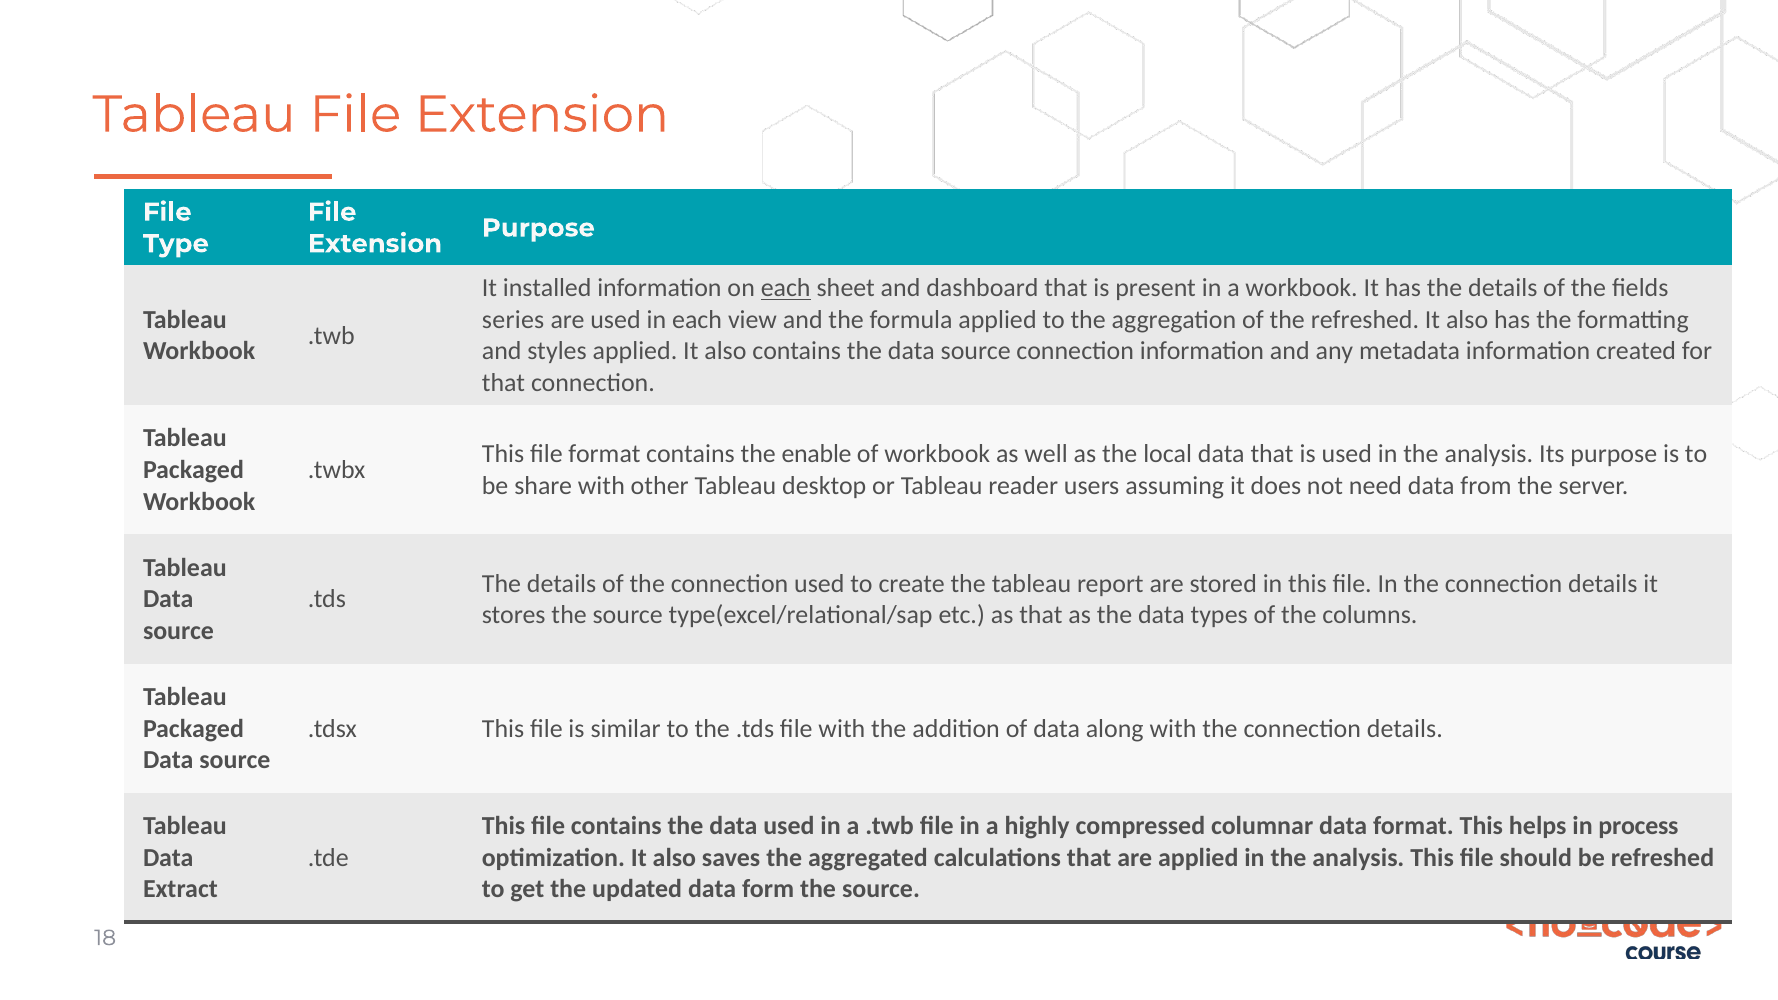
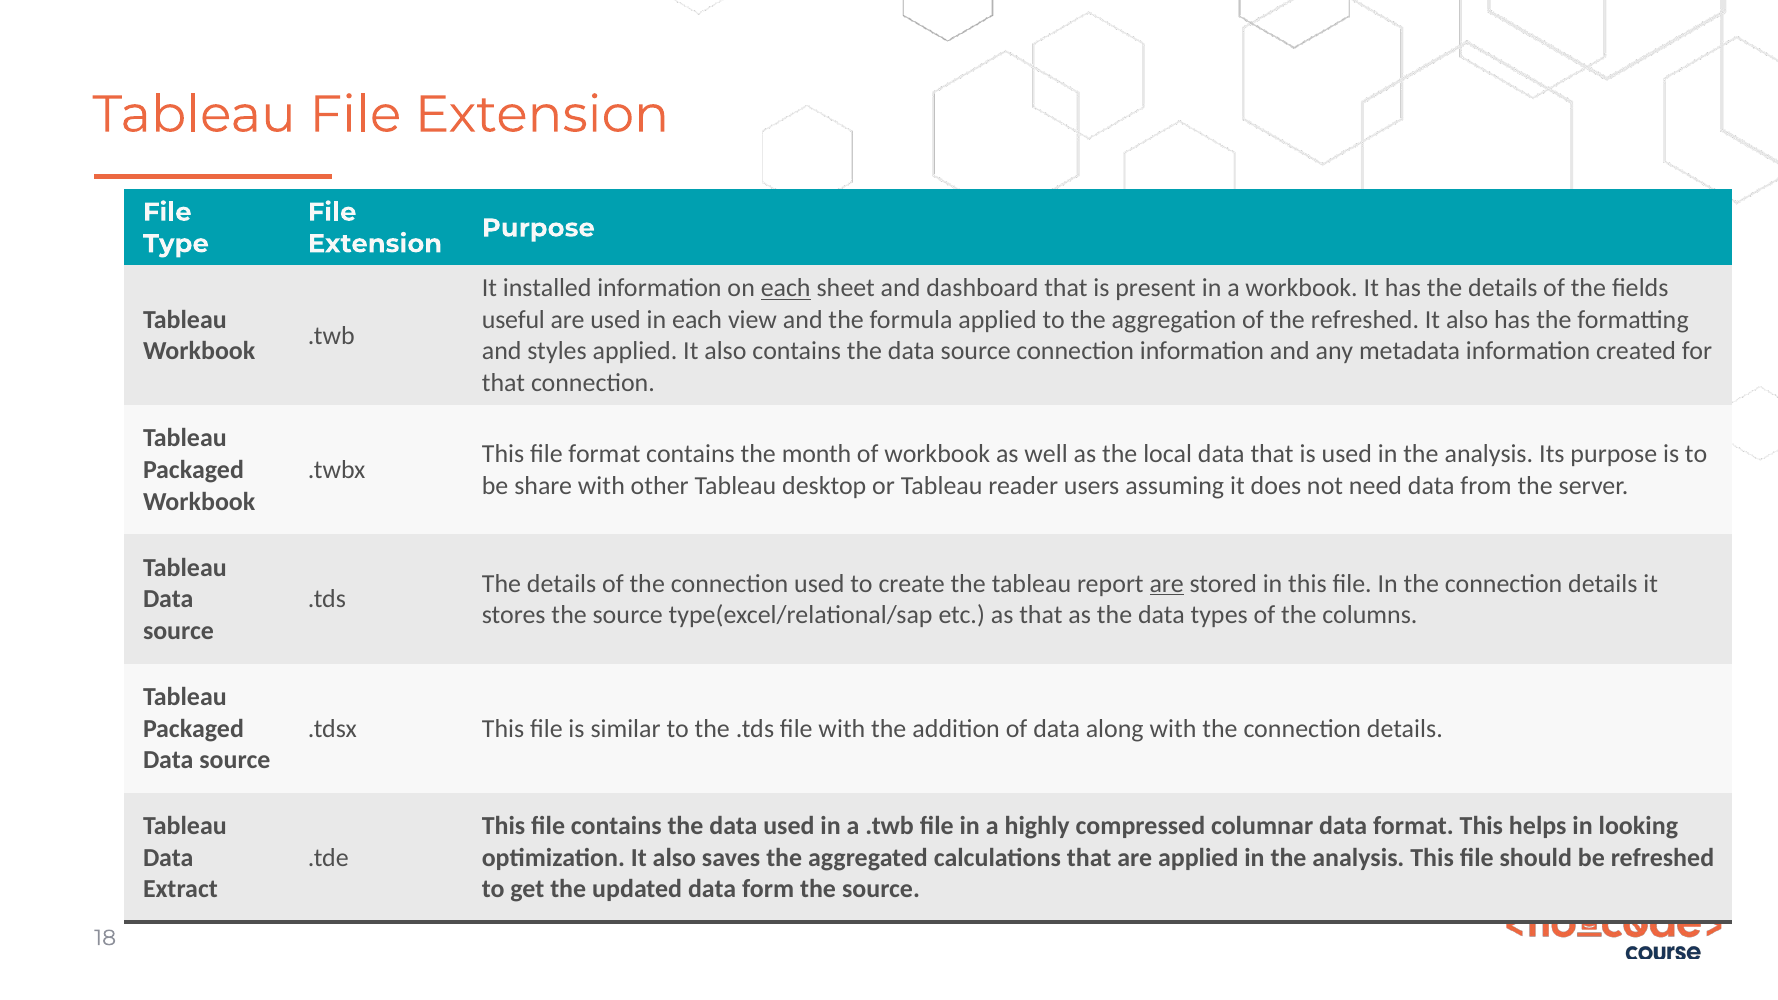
series: series -> useful
enable: enable -> month
are at (1167, 584) underline: none -> present
process: process -> looking
